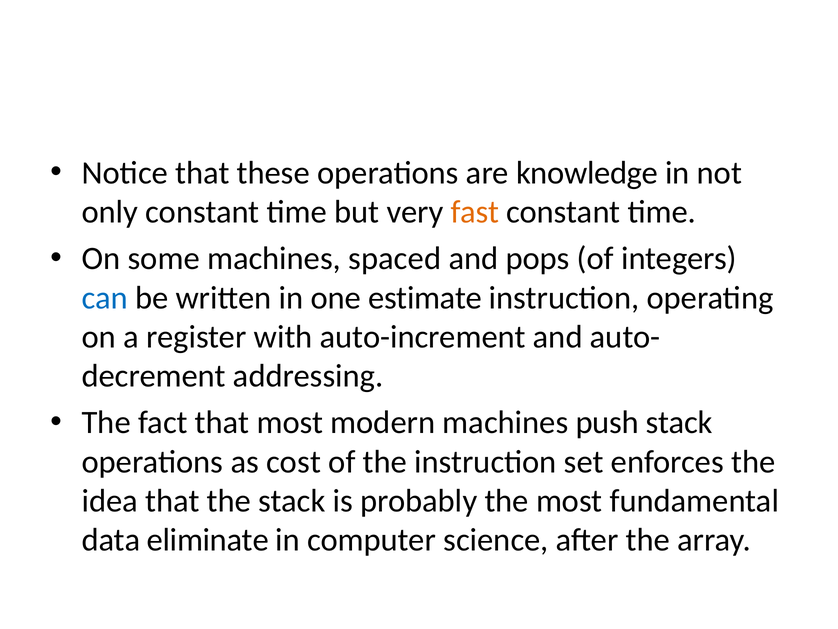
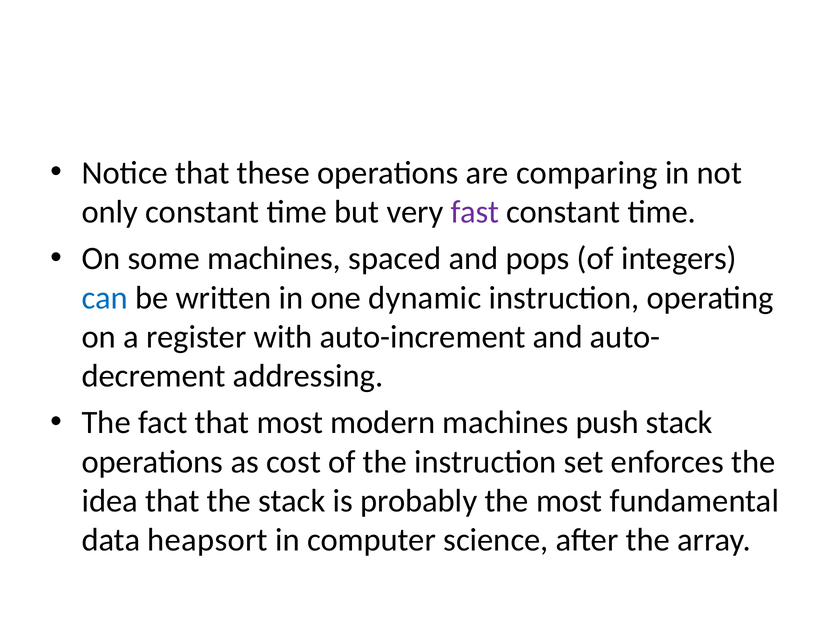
knowledge: knowledge -> comparing
fast colour: orange -> purple
estimate: estimate -> dynamic
eliminate: eliminate -> heapsort
